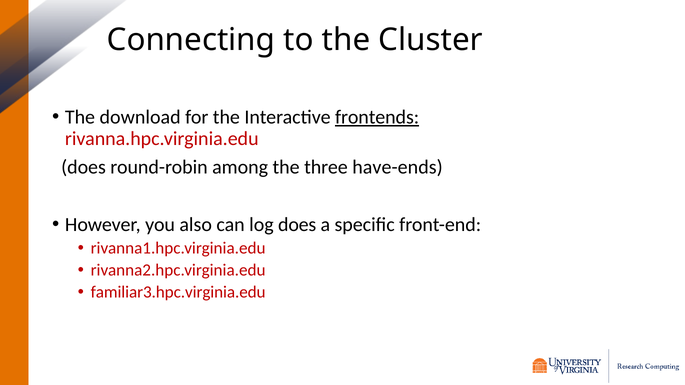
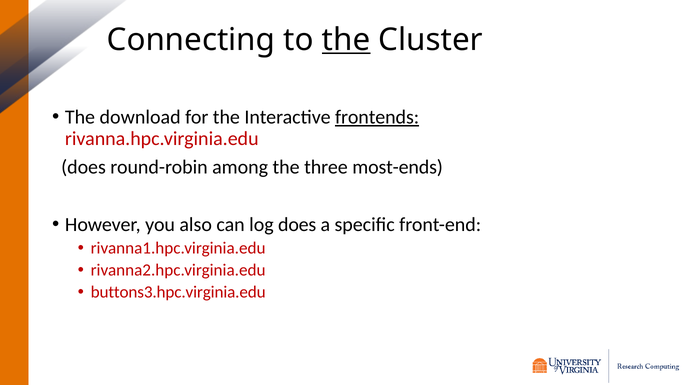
the at (346, 40) underline: none -> present
have-ends: have-ends -> most-ends
familiar3.hpc.virginia.edu: familiar3.hpc.virginia.edu -> buttons3.hpc.virginia.edu
